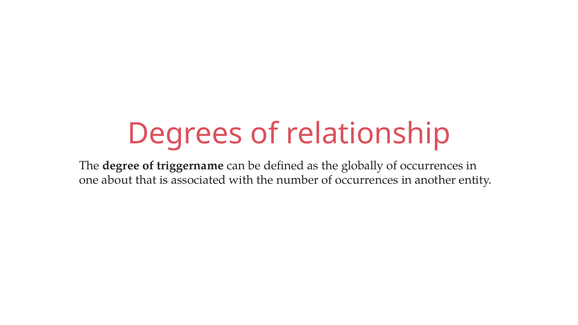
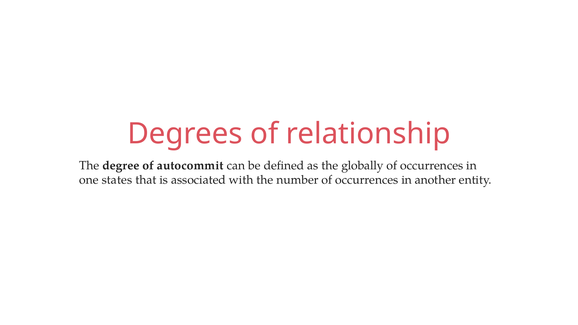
triggername: triggername -> autocommit
about: about -> states
